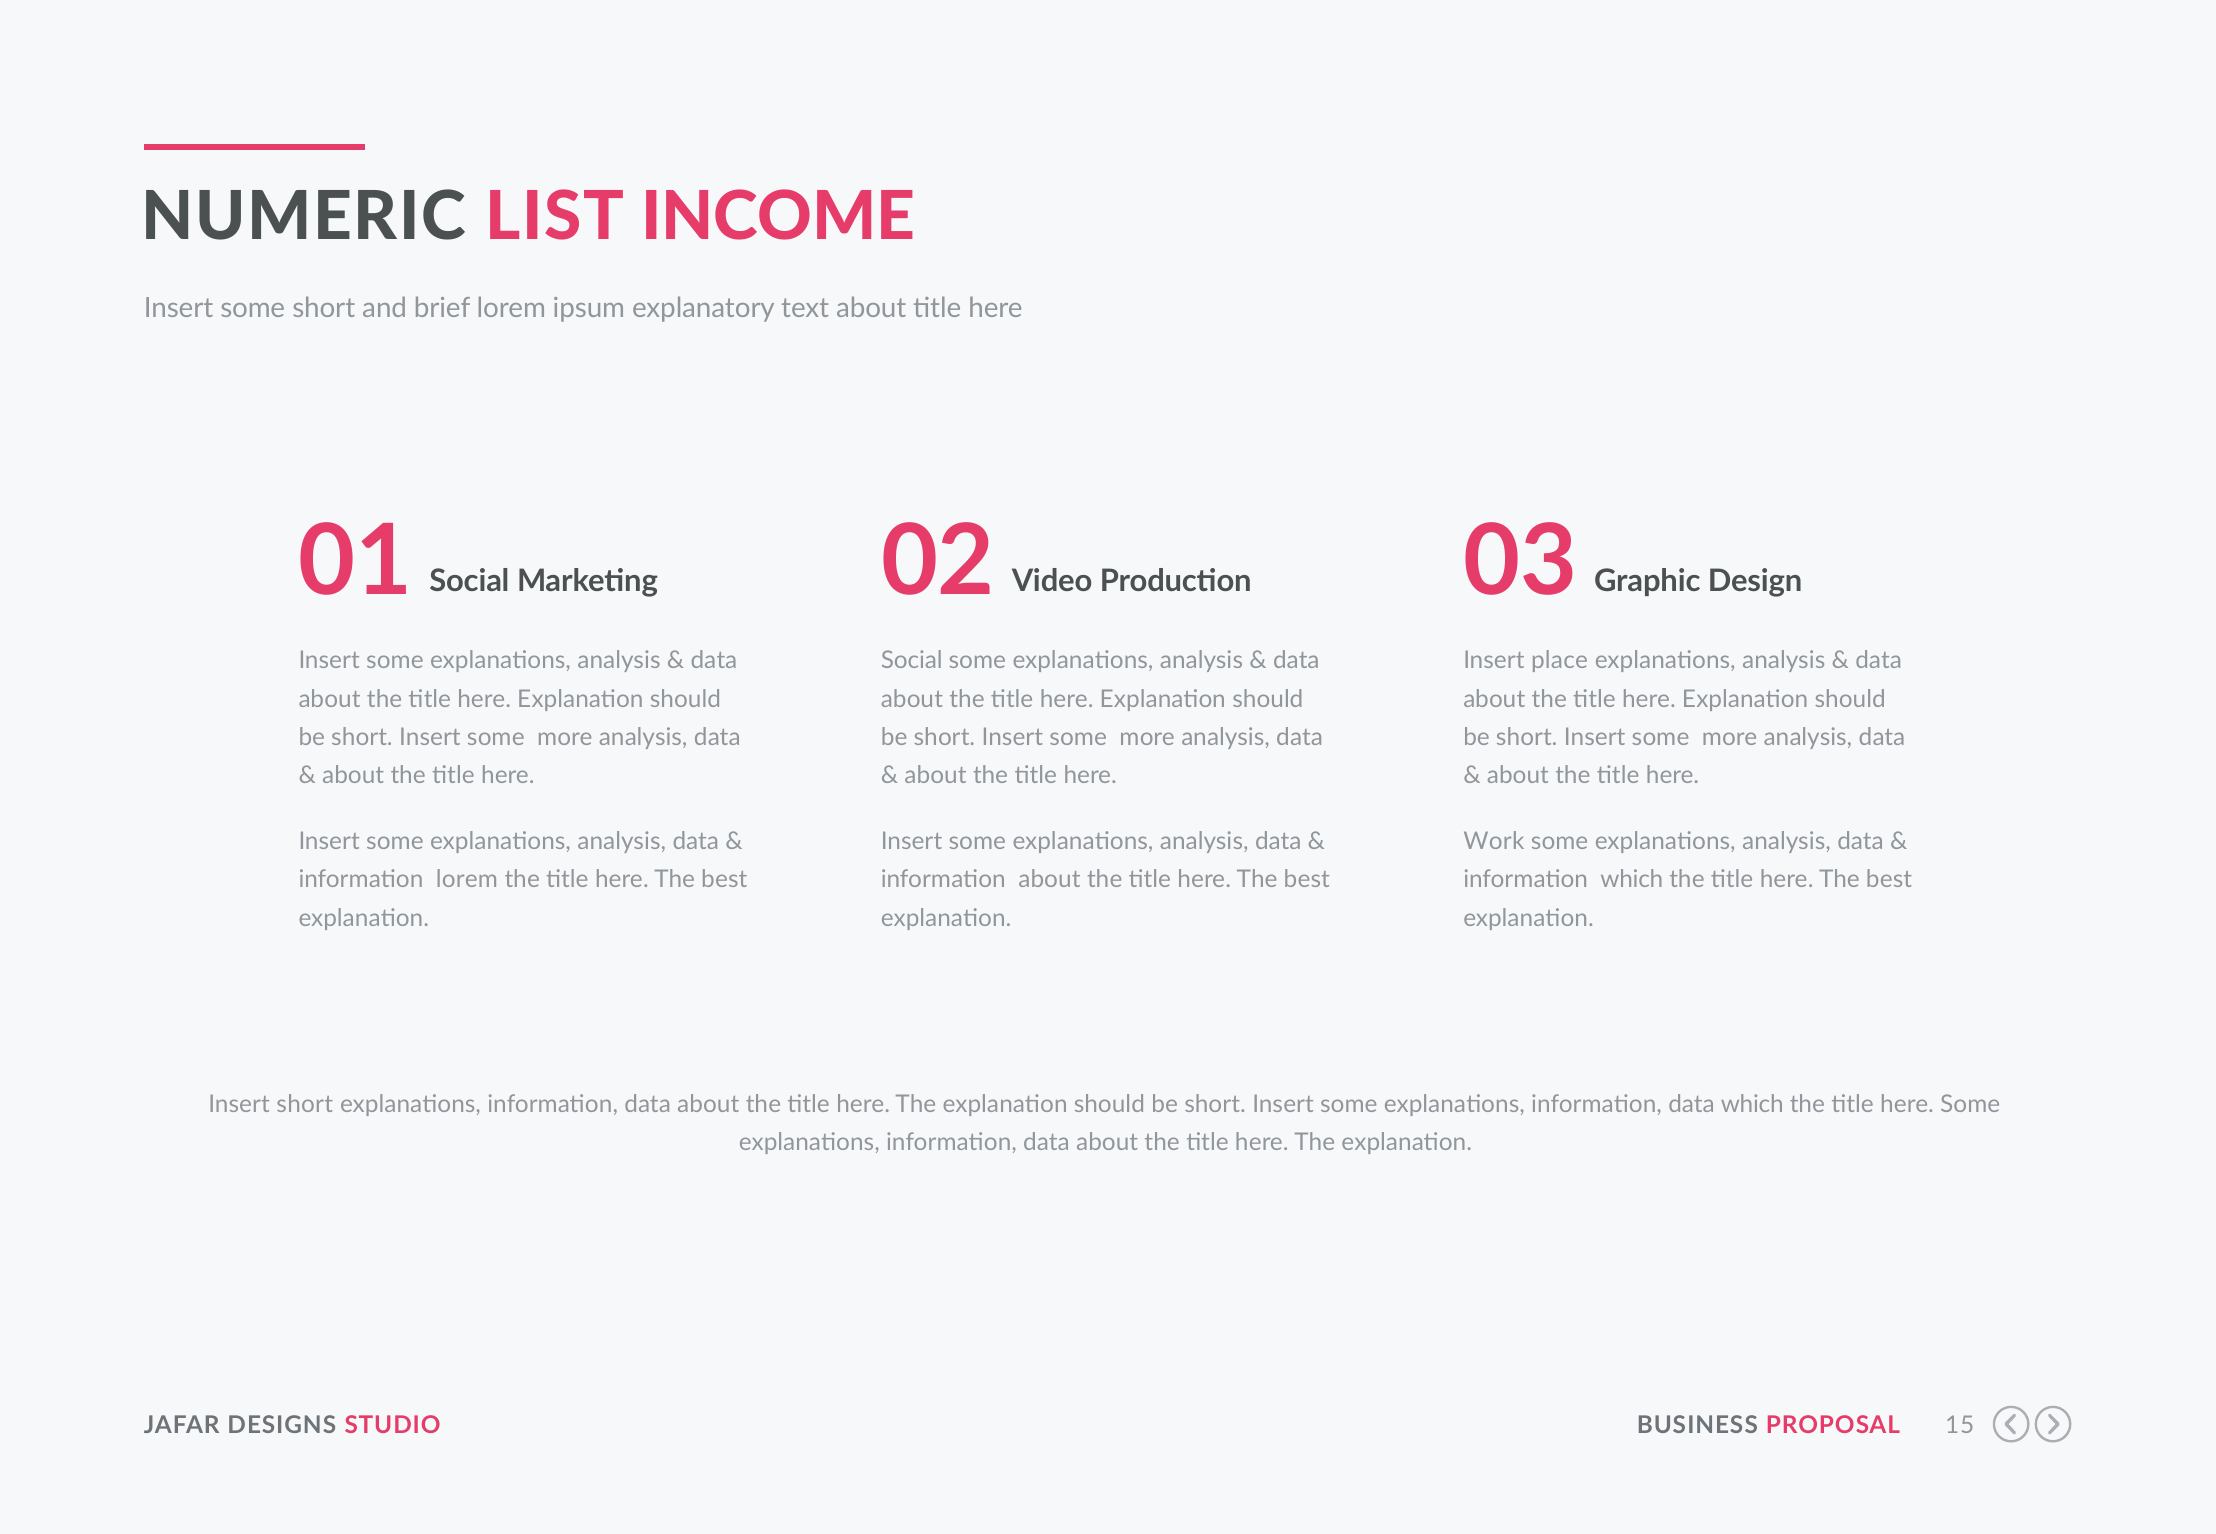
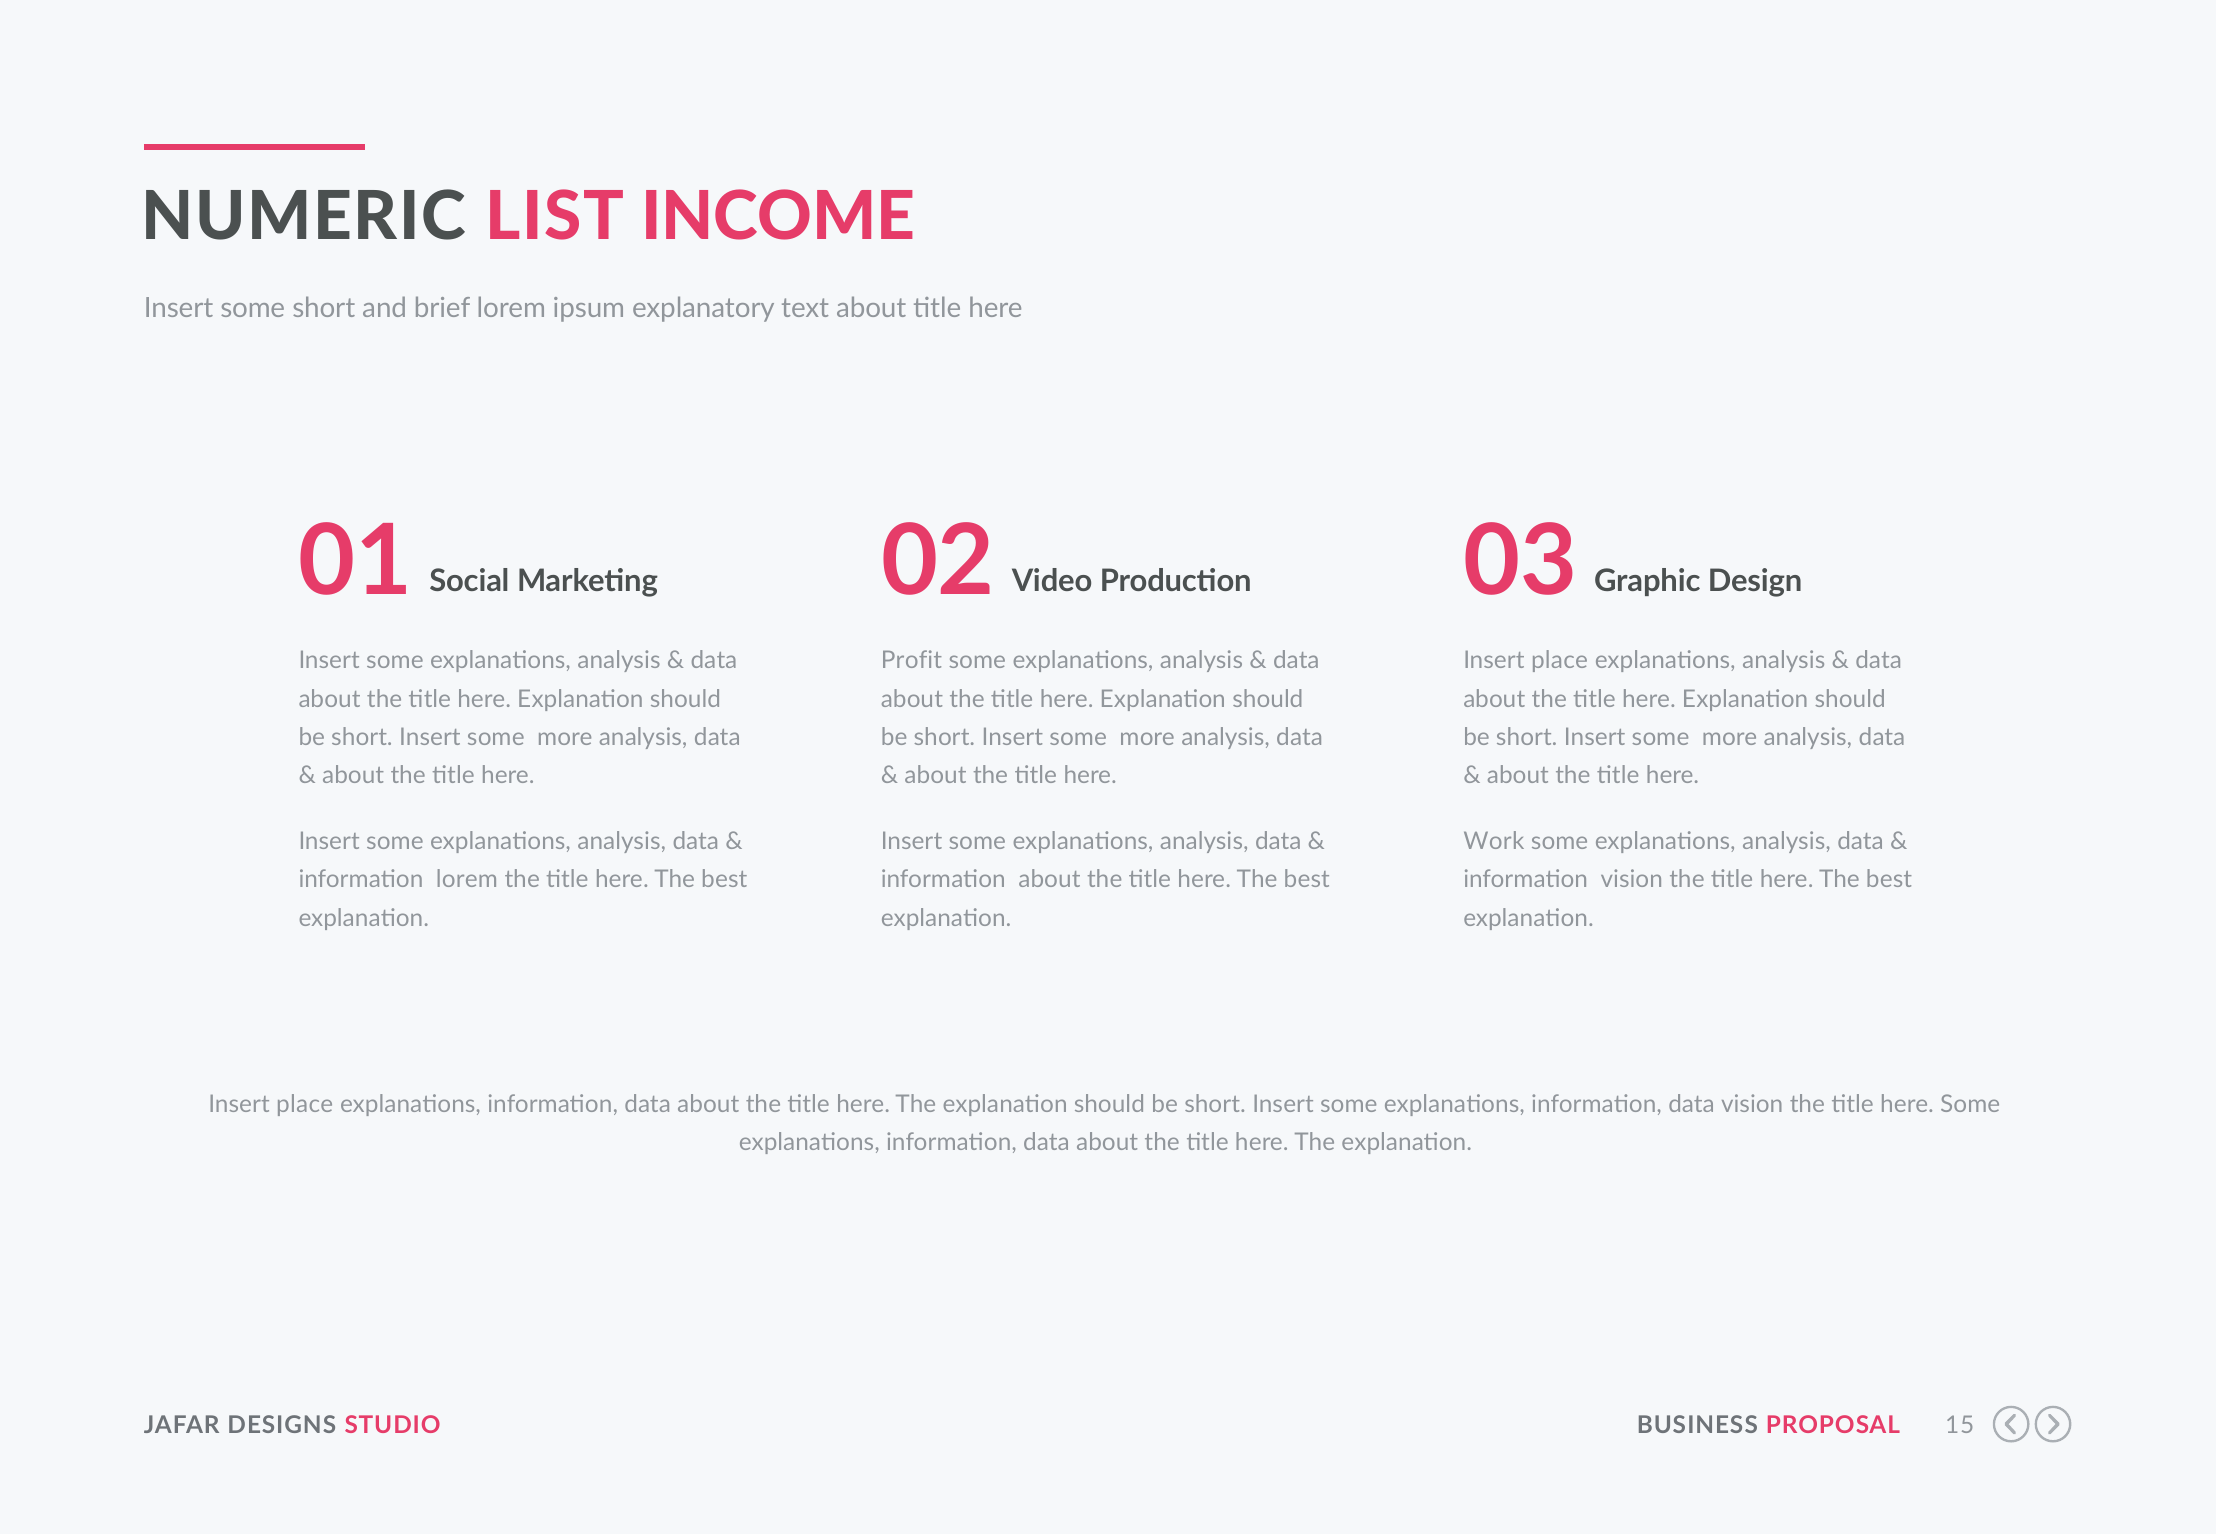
Social at (912, 661): Social -> Profit
information which: which -> vision
short at (305, 1104): short -> place
data which: which -> vision
